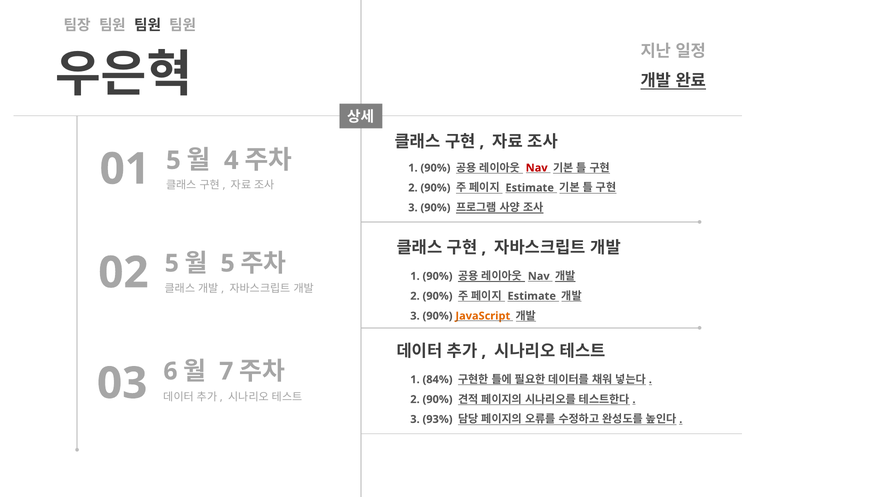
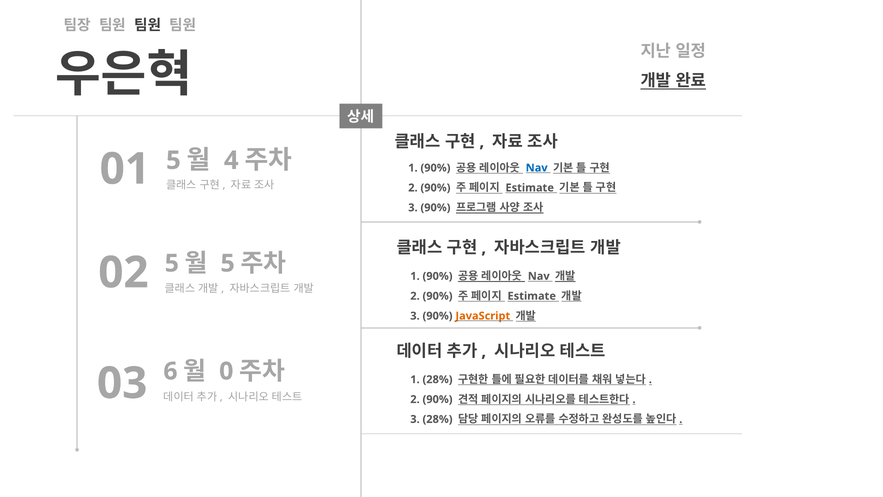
Nav at (537, 168) colour: red -> blue
7: 7 -> 0
1 84%: 84% -> 28%
3 93%: 93% -> 28%
